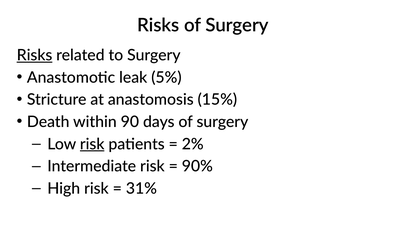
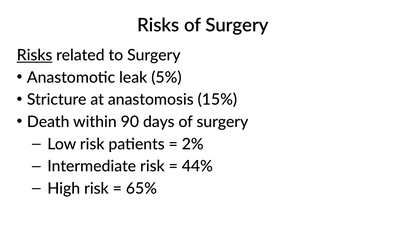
risk at (92, 144) underline: present -> none
90%: 90% -> 44%
31%: 31% -> 65%
